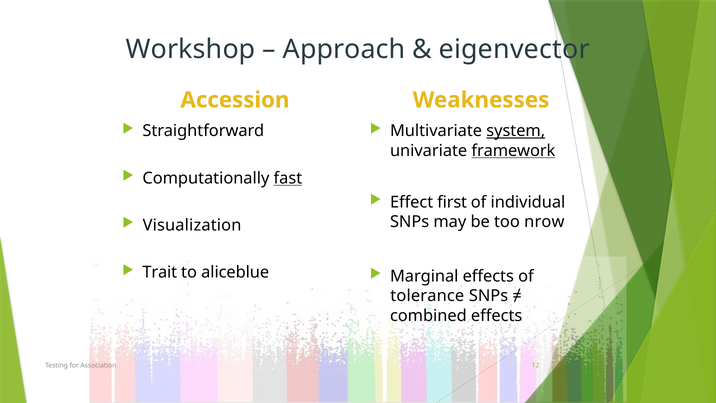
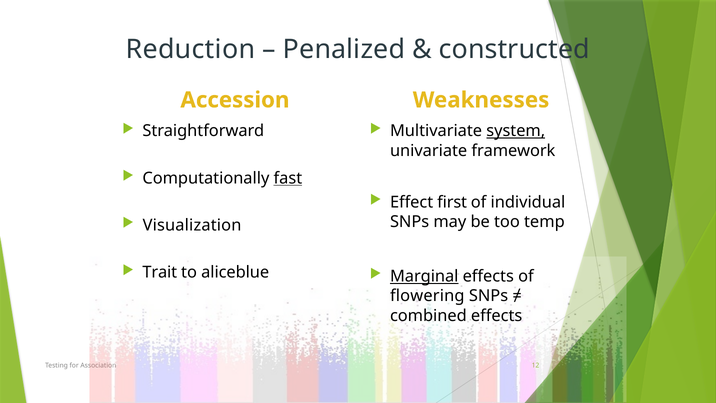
Workshop: Workshop -> Reduction
Approach: Approach -> Penalized
eigenvector: eigenvector -> constructed
framework underline: present -> none
nrow: nrow -> temp
Marginal underline: none -> present
tolerance: tolerance -> flowering
